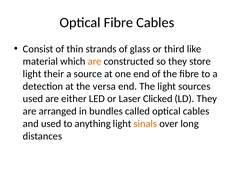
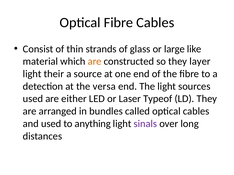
third: third -> large
store: store -> layer
Clicked: Clicked -> Typeof
sinals colour: orange -> purple
